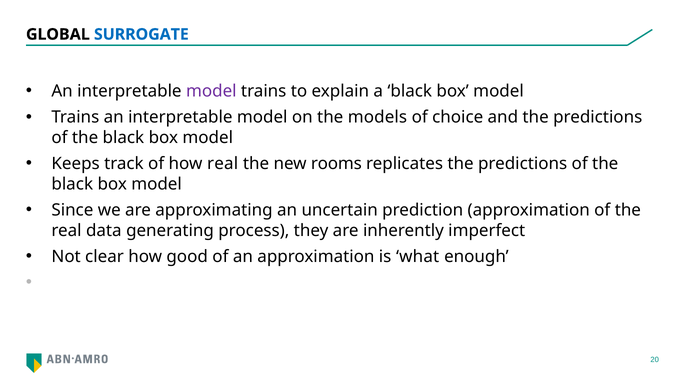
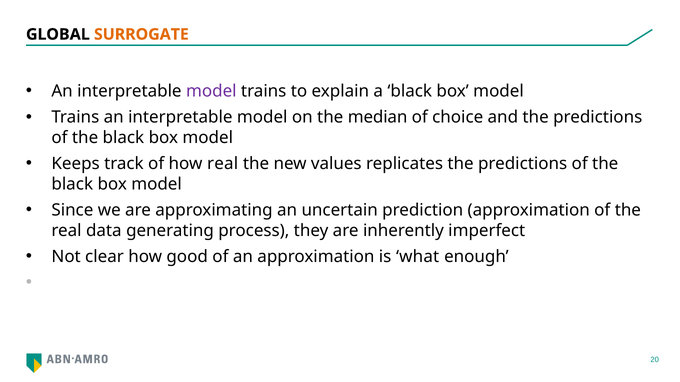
SURROGATE colour: blue -> orange
models: models -> median
rooms: rooms -> values
